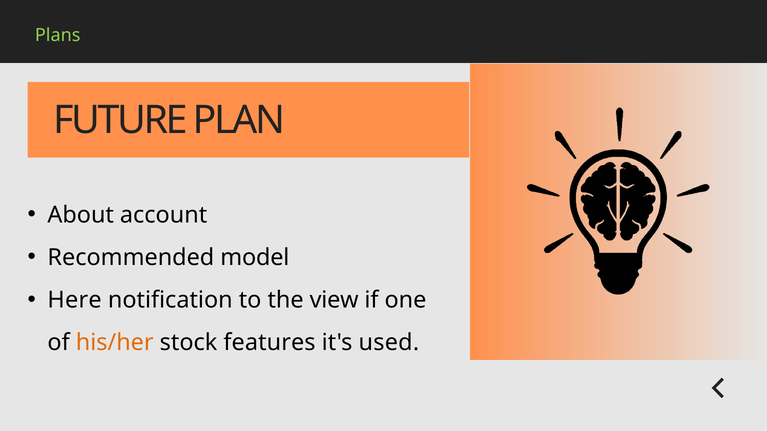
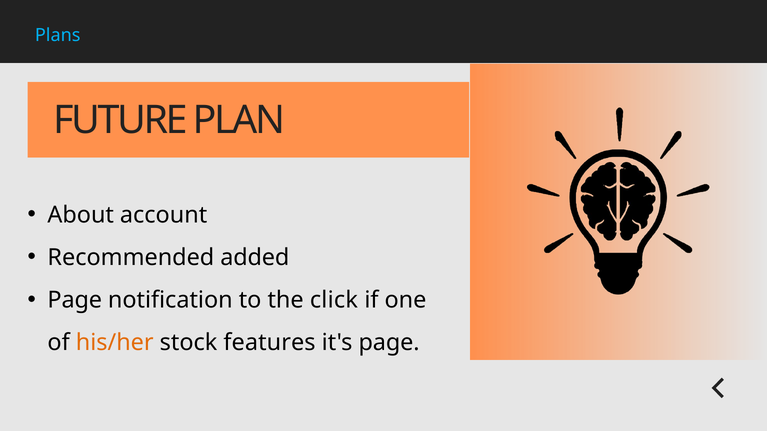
Plans colour: light green -> light blue
model: model -> added
Here at (75, 300): Here -> Page
view: view -> click
it's used: used -> page
